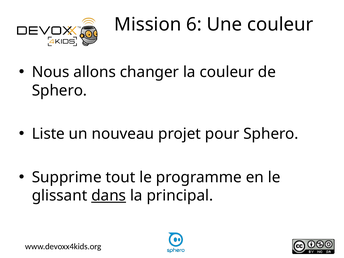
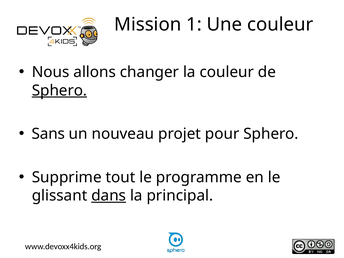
6: 6 -> 1
Sphero at (59, 90) underline: none -> present
Liste: Liste -> Sans
